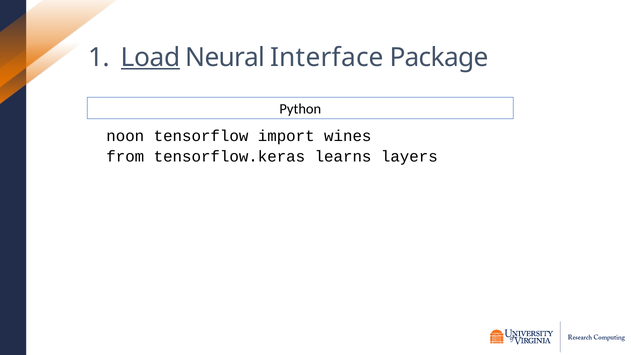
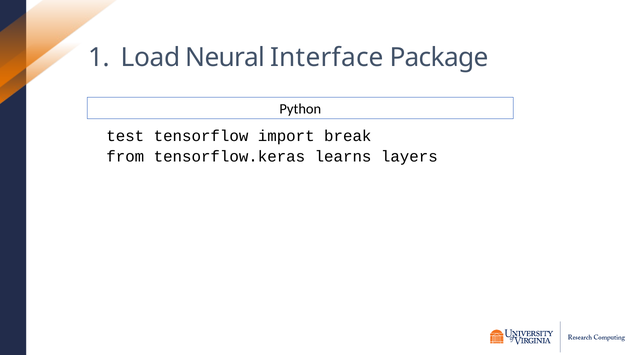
Load underline: present -> none
noon: noon -> test
wines: wines -> break
